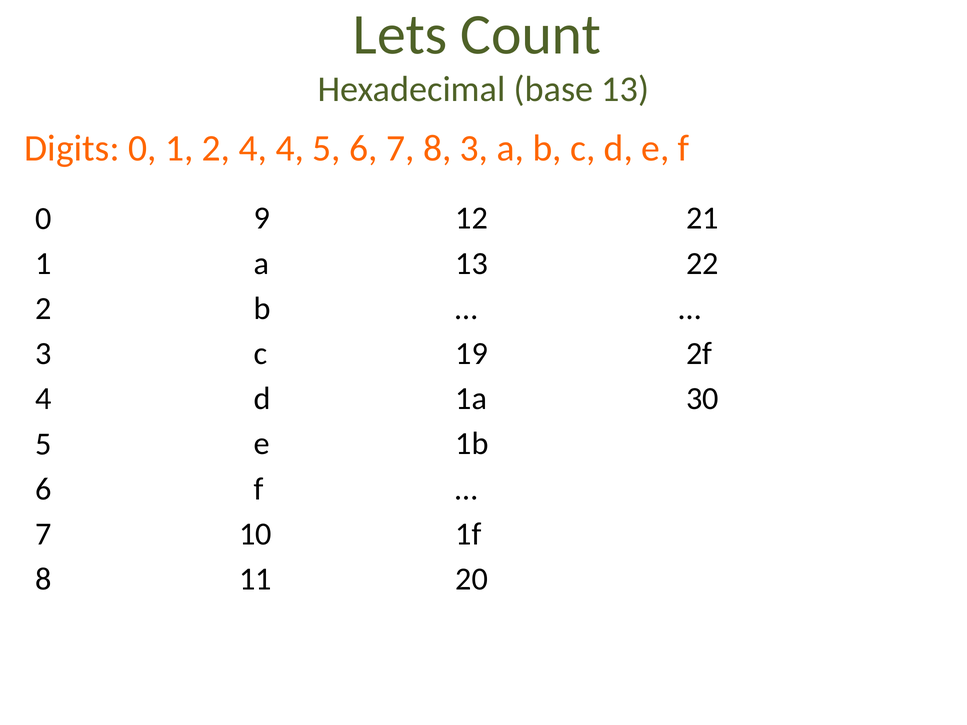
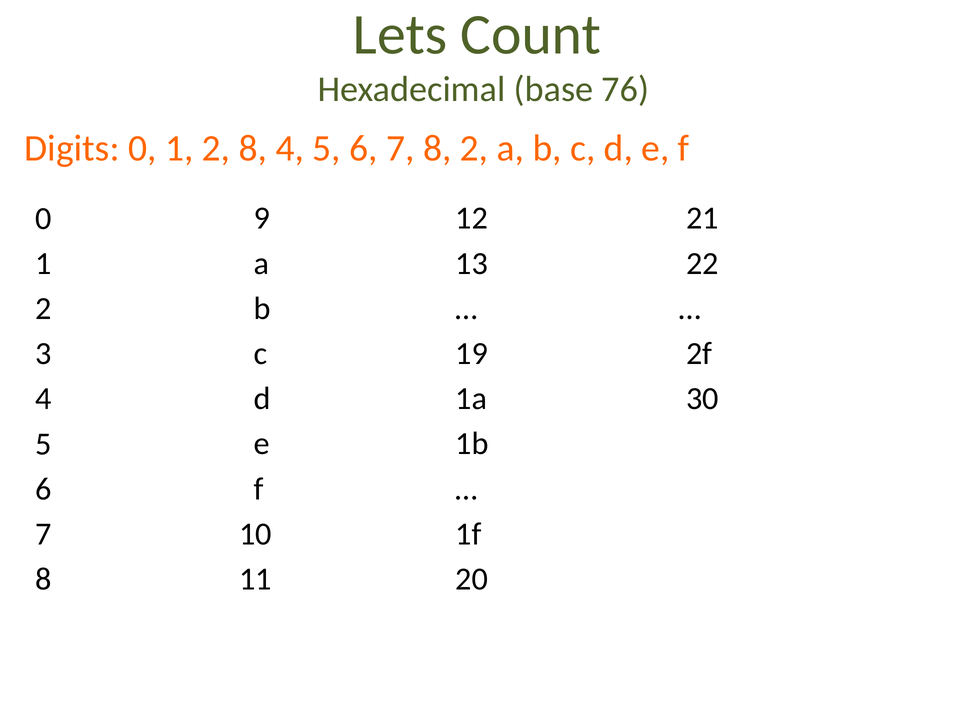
base 13: 13 -> 76
2 4: 4 -> 8
8 3: 3 -> 2
